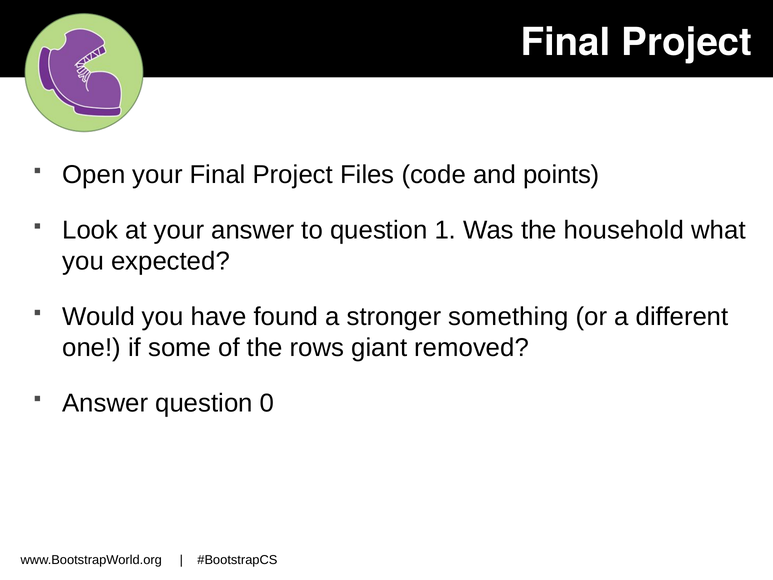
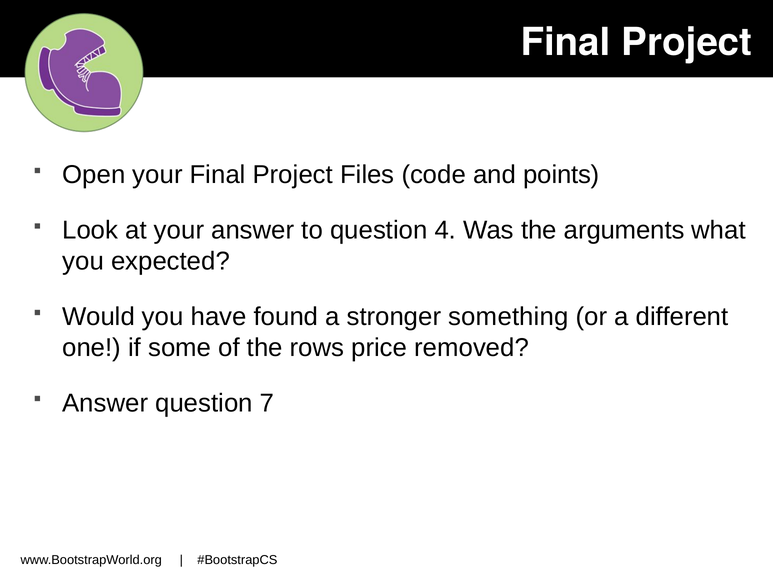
1: 1 -> 4
household: household -> arguments
giant: giant -> price
0: 0 -> 7
